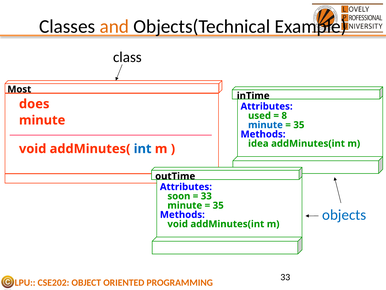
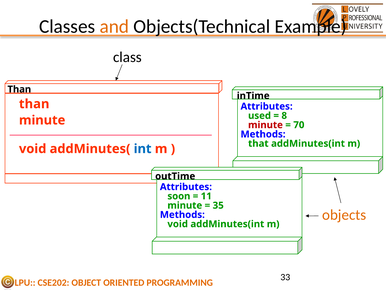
Most at (19, 89): Most -> Than
does at (34, 104): does -> than
minute at (265, 125) colour: blue -> red
35 at (299, 125): 35 -> 70
idea: idea -> that
33 at (206, 196): 33 -> 11
objects colour: blue -> orange
